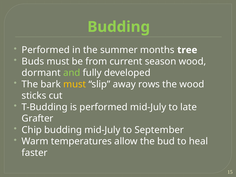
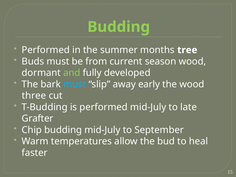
must at (75, 84) colour: yellow -> light blue
rows: rows -> early
sticks: sticks -> three
